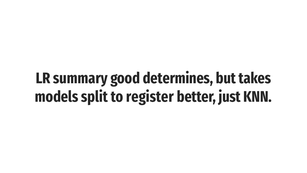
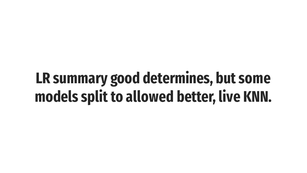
takes: takes -> some
register: register -> allowed
just: just -> live
